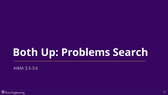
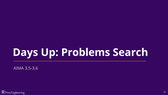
Both: Both -> Days
